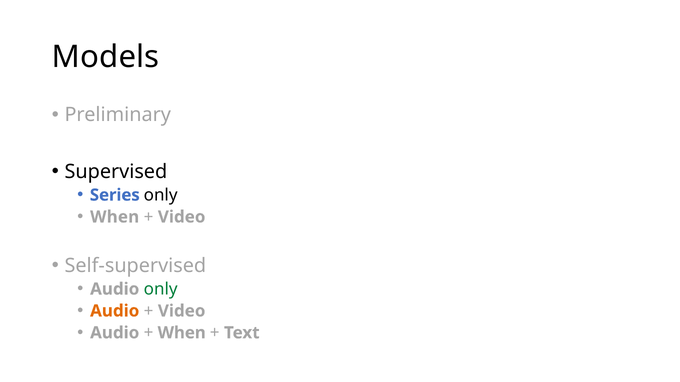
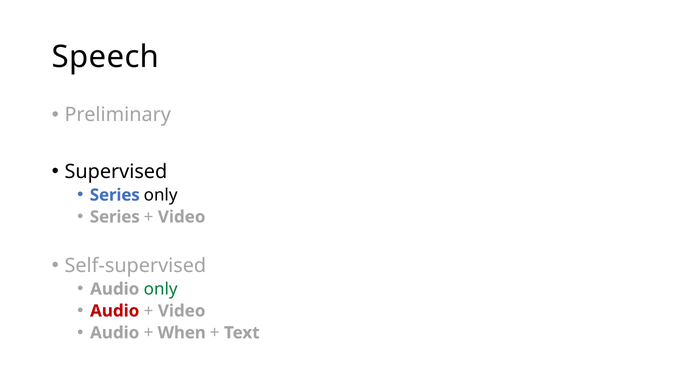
Models: Models -> Speech
When at (115, 217): When -> Series
Audio at (115, 311) colour: orange -> red
